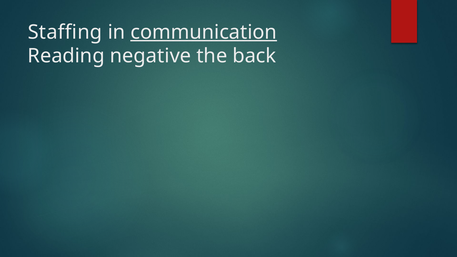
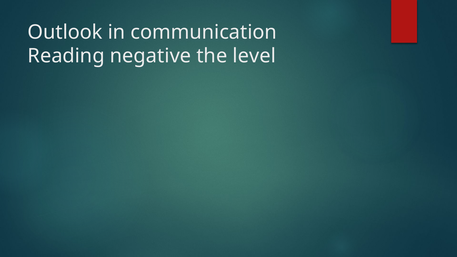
Staffing: Staffing -> Outlook
communication underline: present -> none
back: back -> level
